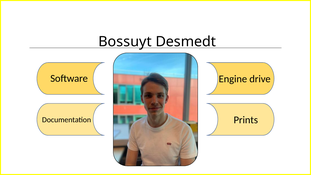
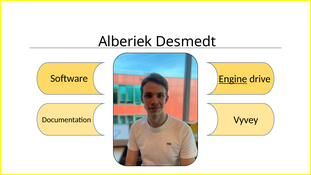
Bossuyt: Bossuyt -> Alberiek
Engine underline: none -> present
Prints: Prints -> Vyvey
